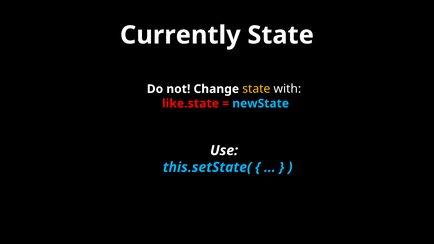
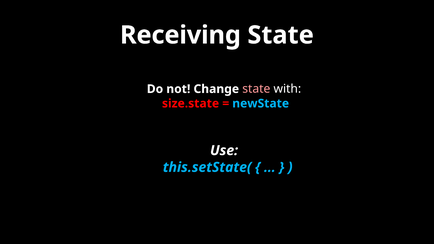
Currently: Currently -> Receiving
state at (256, 89) colour: yellow -> pink
like.state: like.state -> size.state
